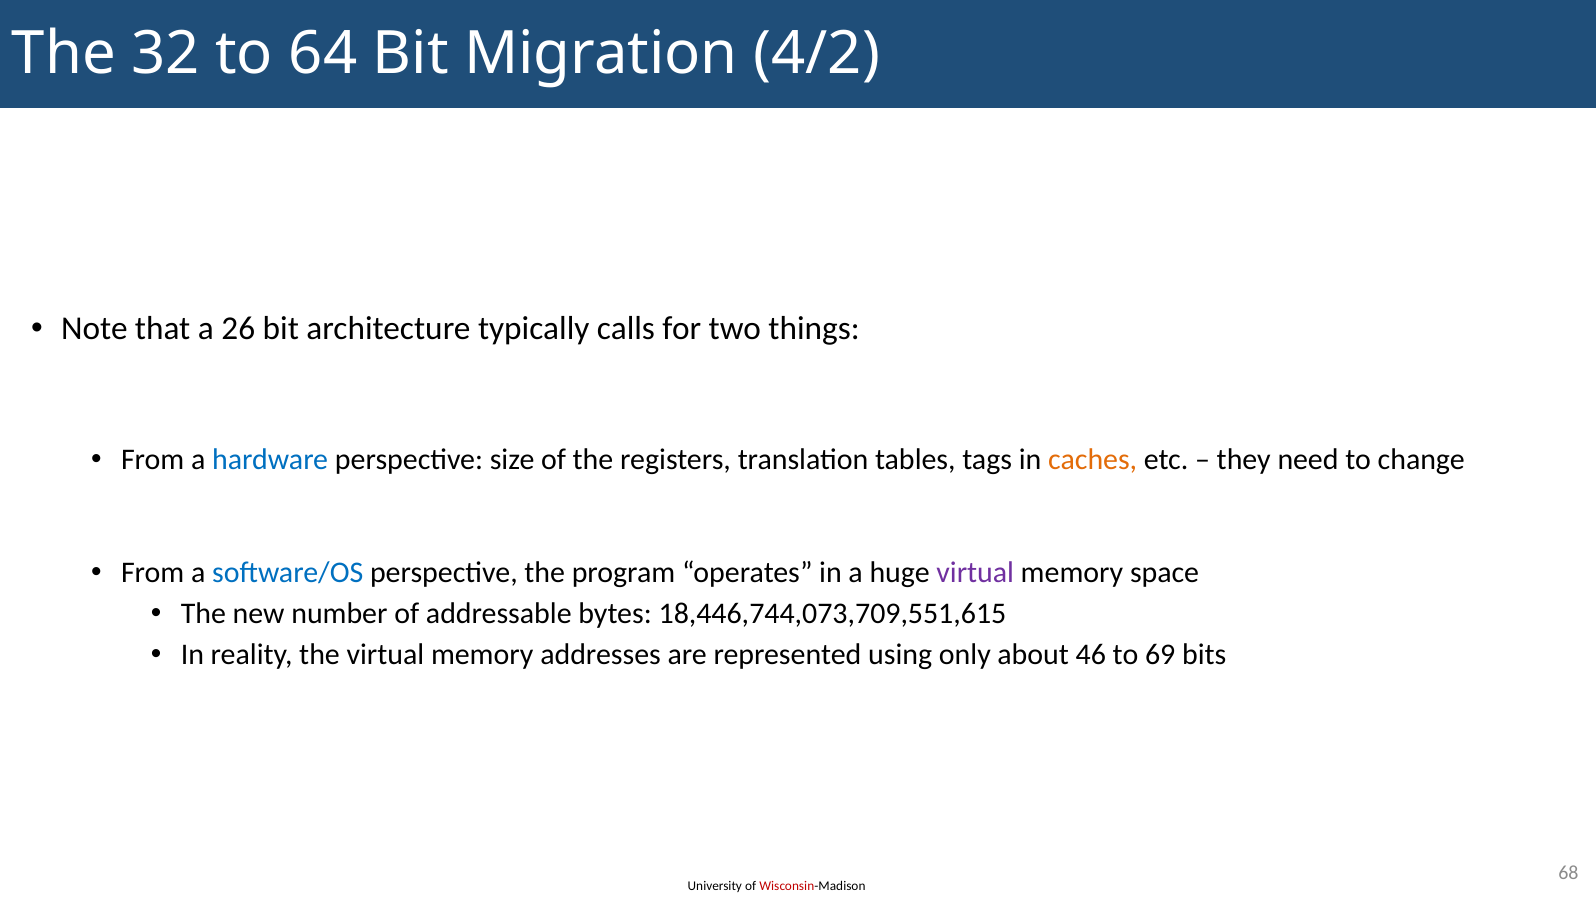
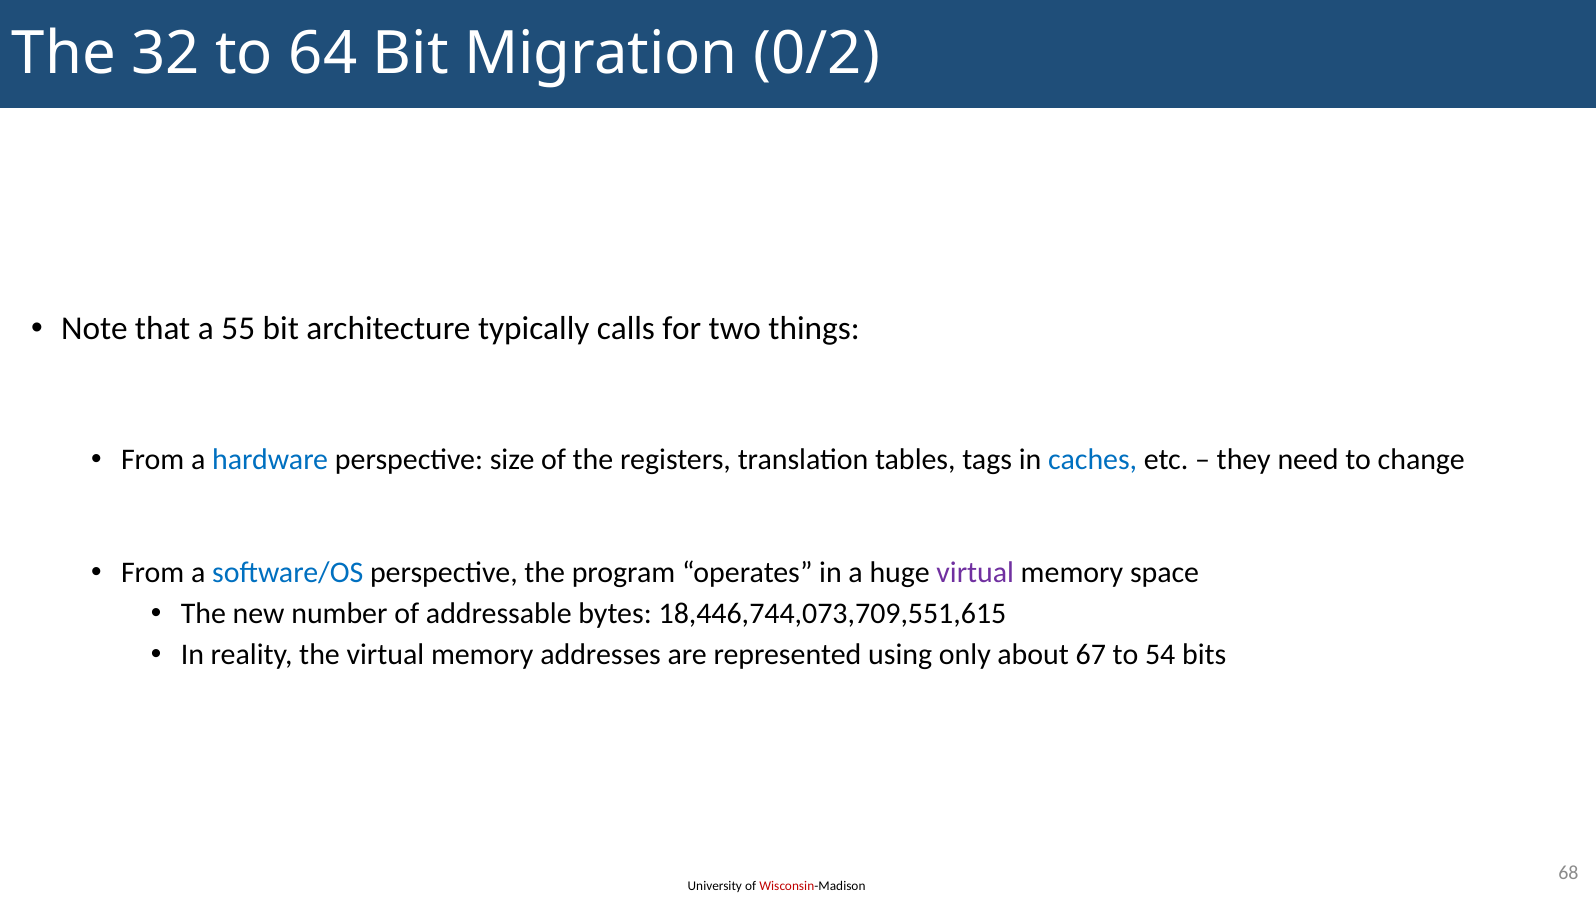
4/2: 4/2 -> 0/2
26: 26 -> 55
caches colour: orange -> blue
46: 46 -> 67
69: 69 -> 54
